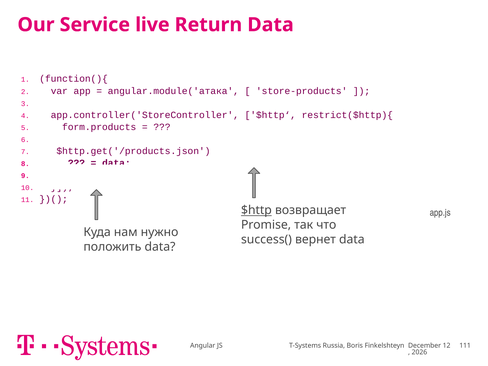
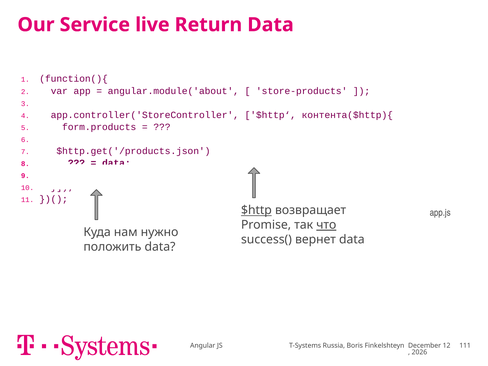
angular.module('атака: angular.module('атака -> angular.module('about
restrict($http){: restrict($http){ -> контента($http){
что underline: none -> present
